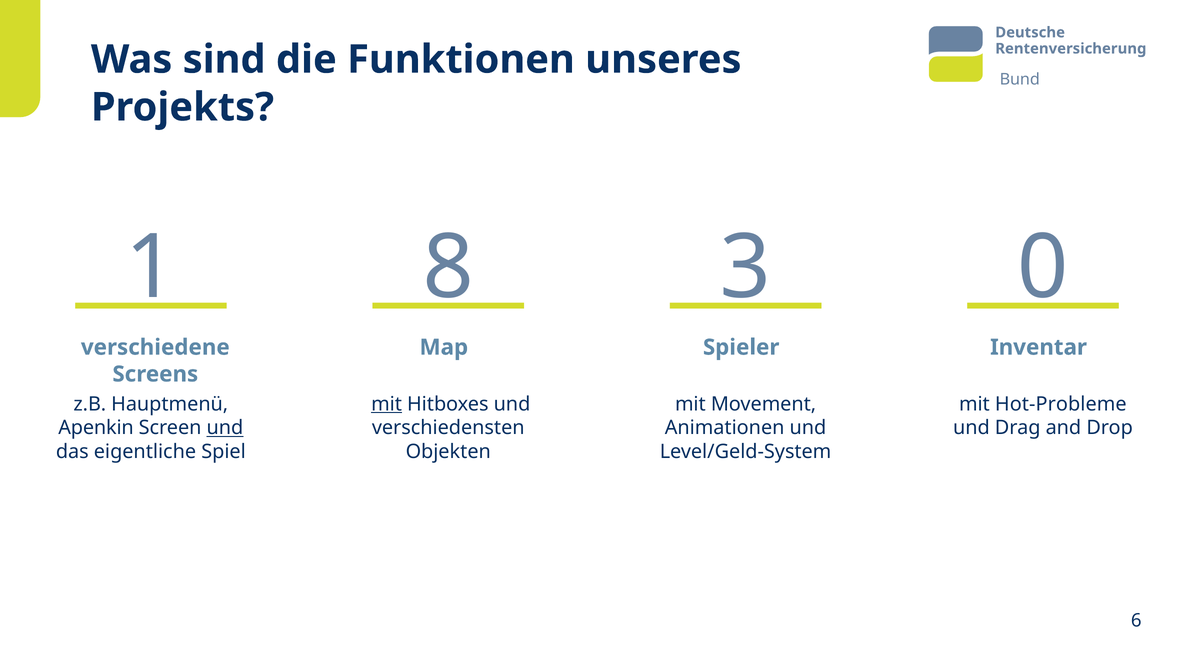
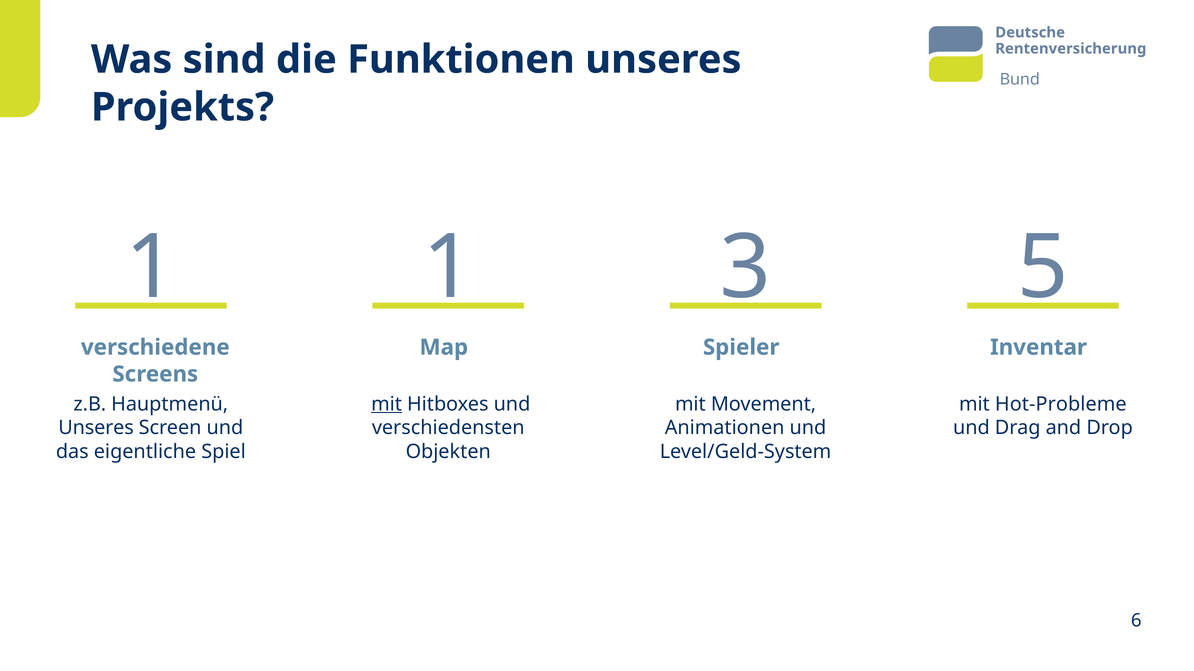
1 8: 8 -> 1
0: 0 -> 5
Apenkin at (96, 428): Apenkin -> Unseres
und at (225, 428) underline: present -> none
